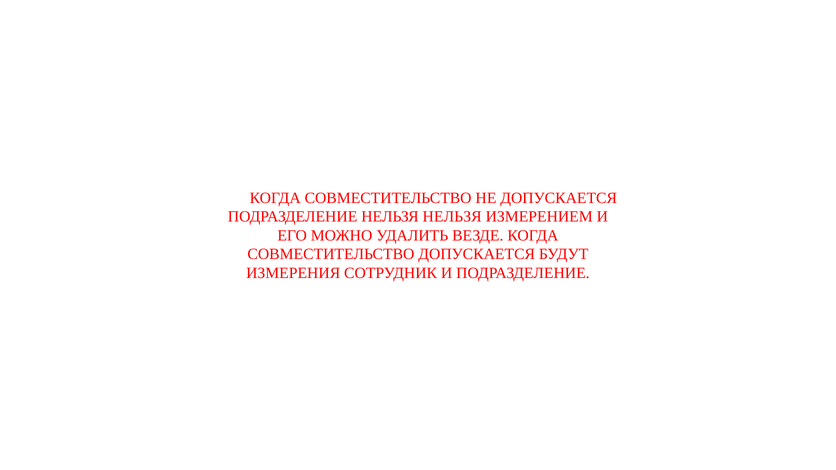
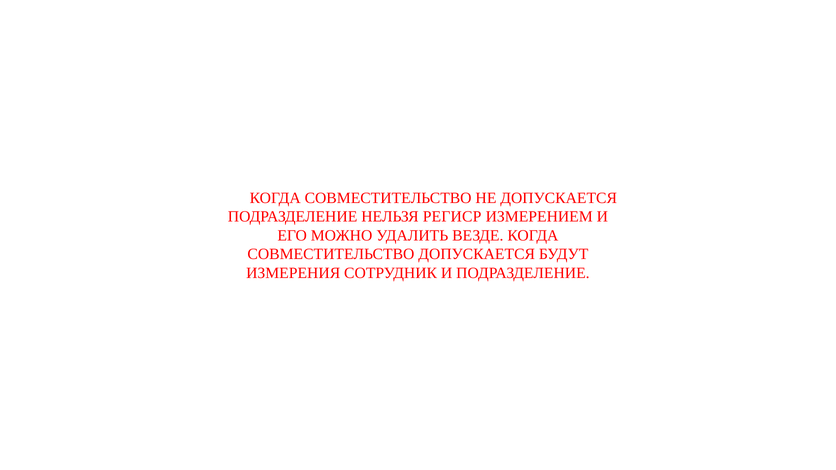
НЕЛЬЗЯ НЕЛЬЗЯ: НЕЛЬЗЯ -> РЕГИСР
